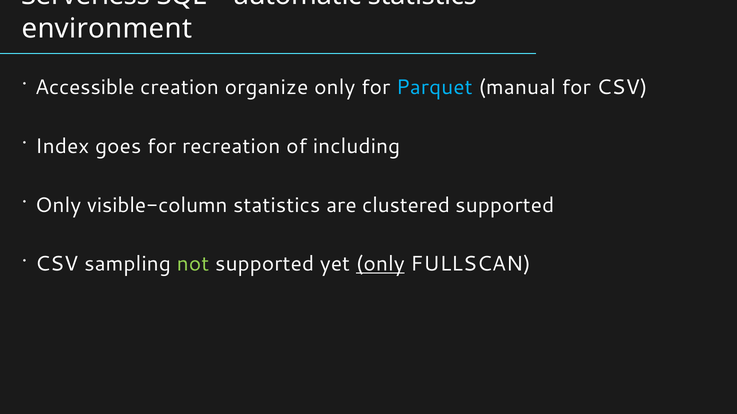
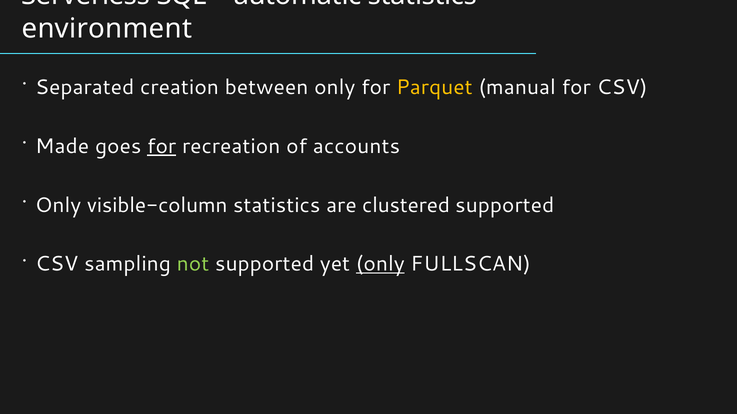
Accessible: Accessible -> Separated
organize: organize -> between
Parquet colour: light blue -> yellow
Index: Index -> Made
for at (162, 146) underline: none -> present
including: including -> accounts
